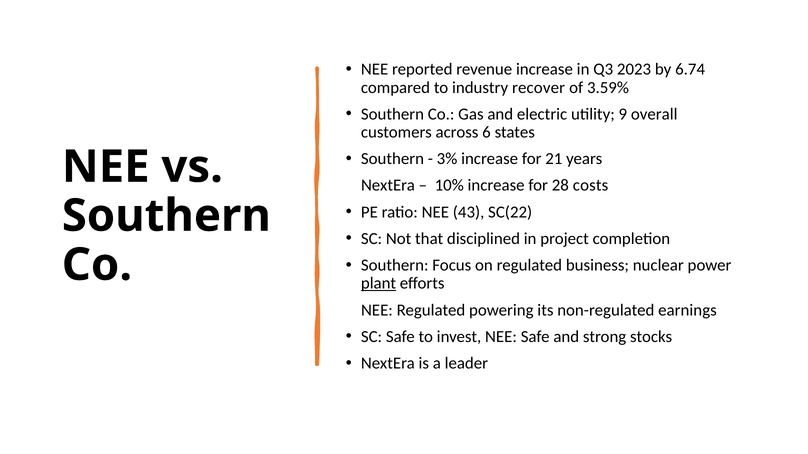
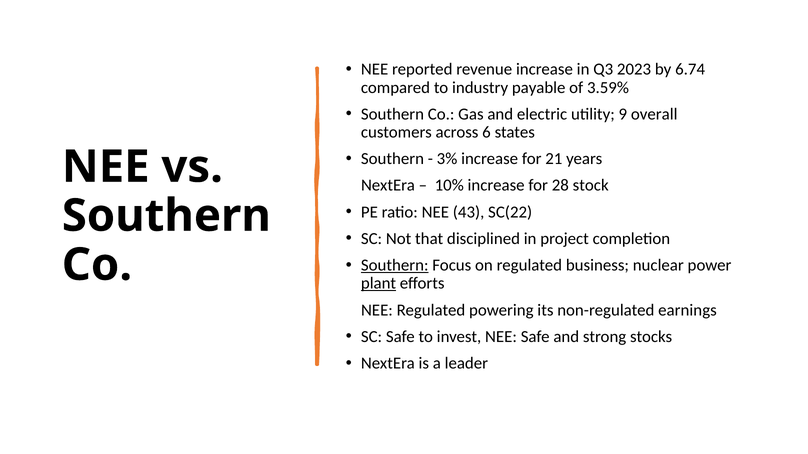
recover: recover -> payable
costs: costs -> stock
Southern at (395, 266) underline: none -> present
